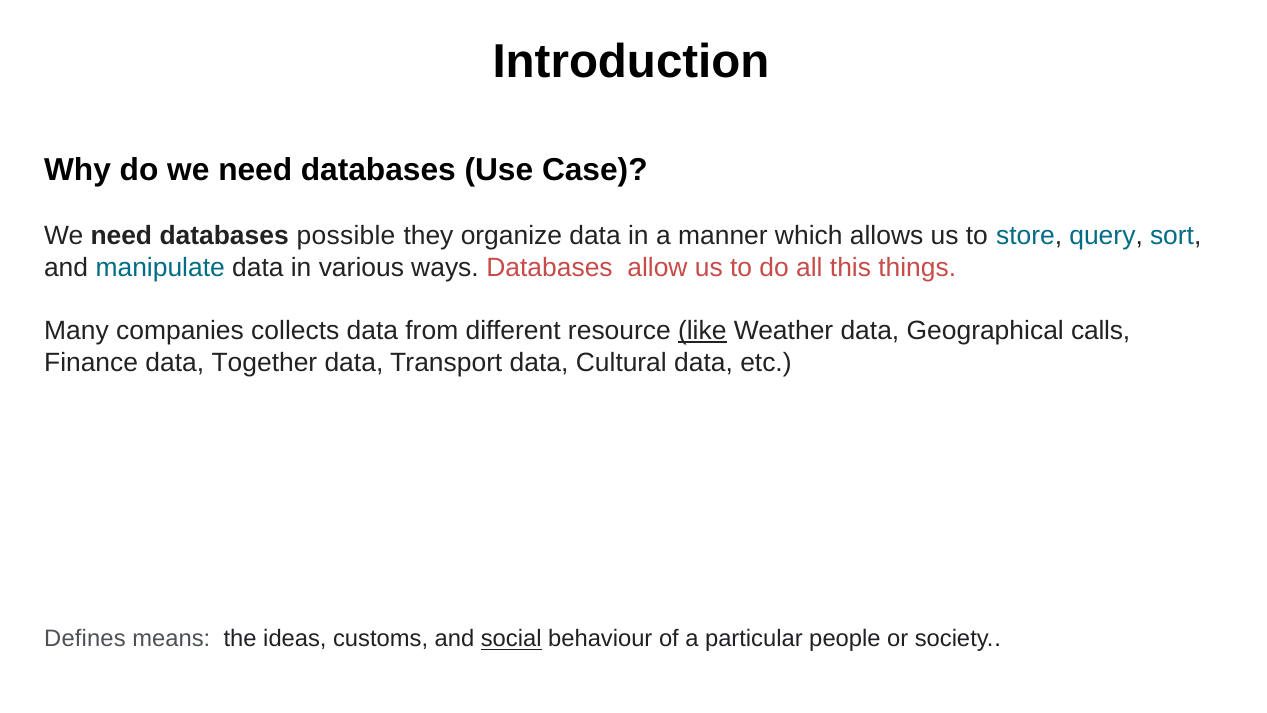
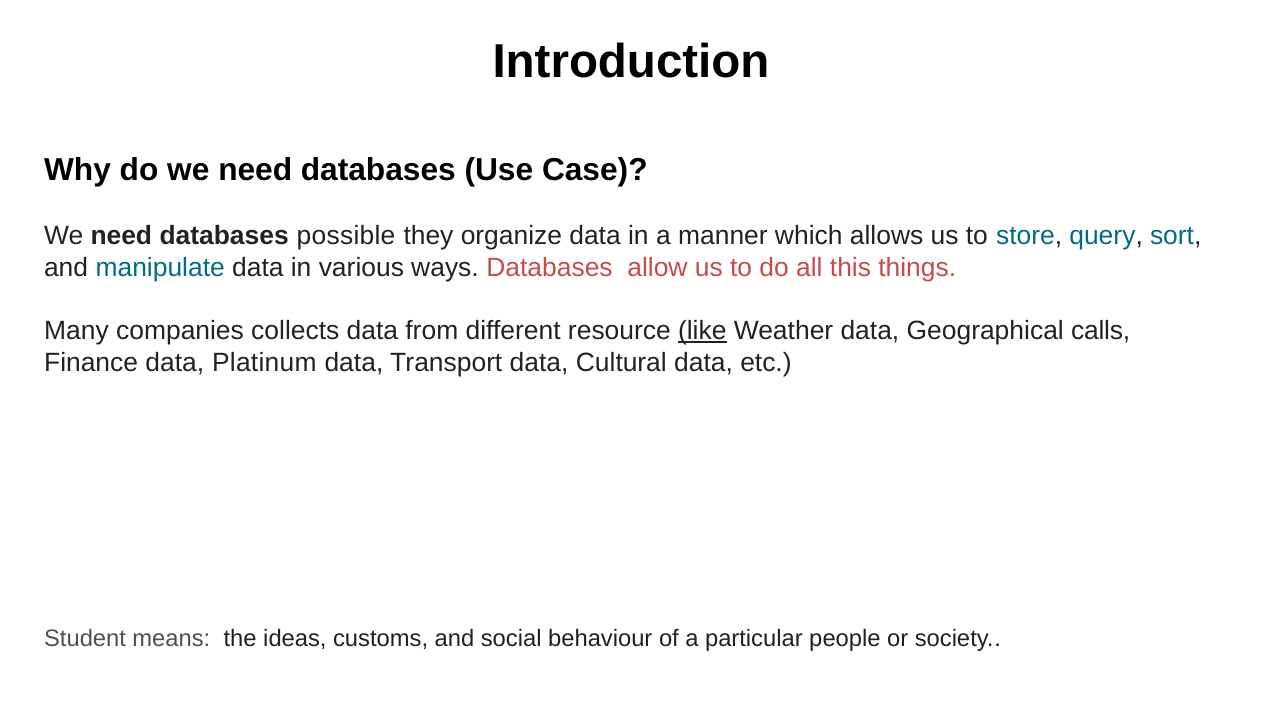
Together: Together -> Platinum
Defines: Defines -> Student
social underline: present -> none
